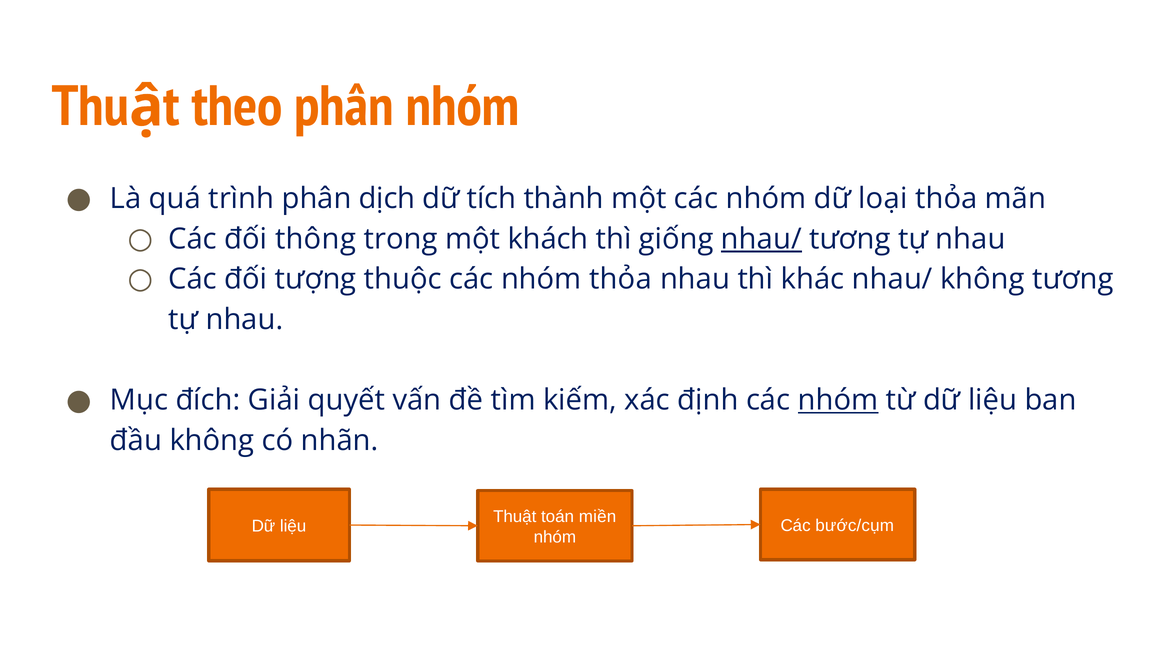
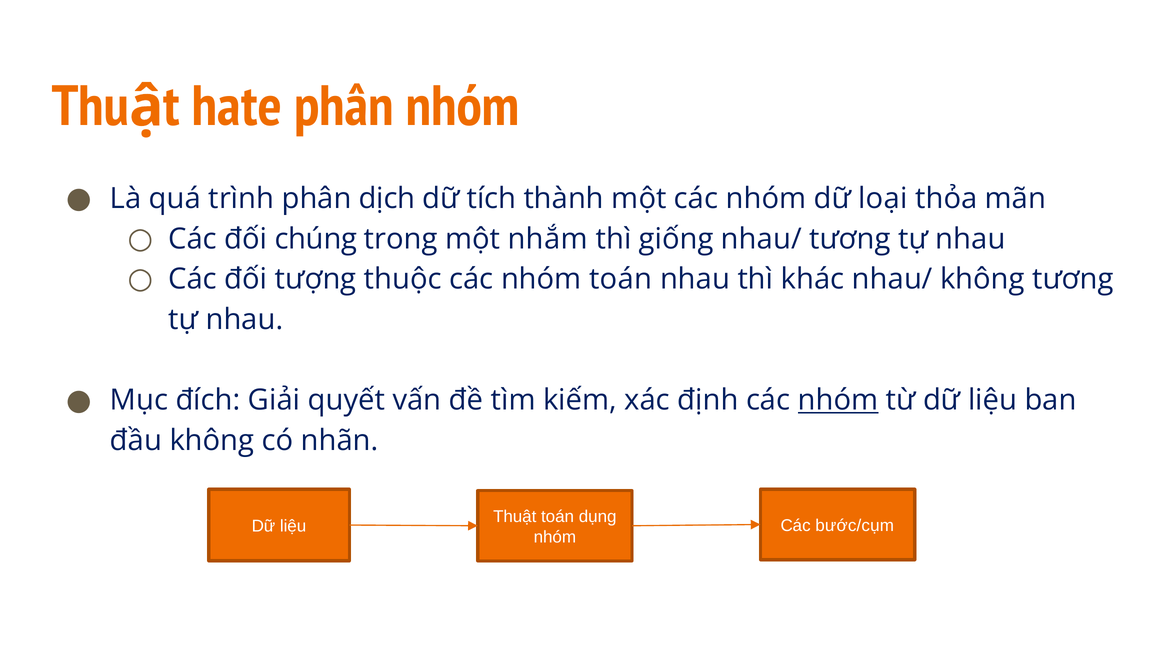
theo: theo -> hate
thông: thông -> chúng
khách: khách -> nhắm
nhau/ at (761, 239) underline: present -> none
nhóm thỏa: thỏa -> toán
miền: miền -> dụng
